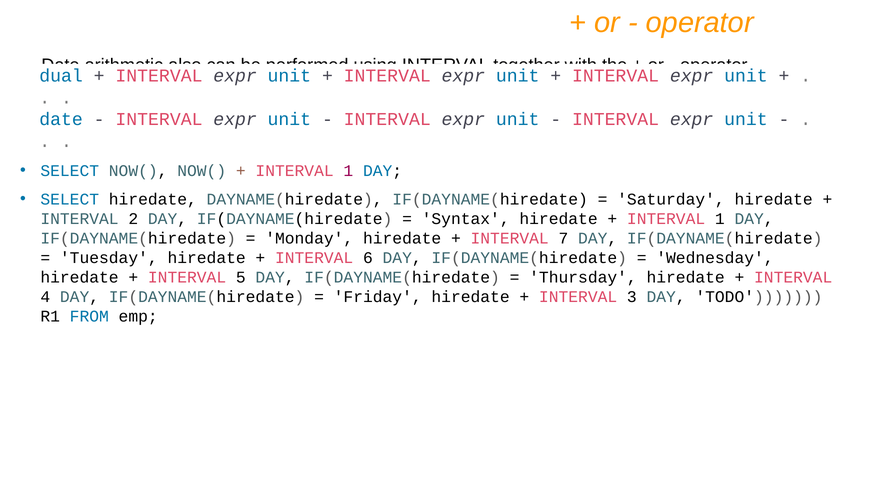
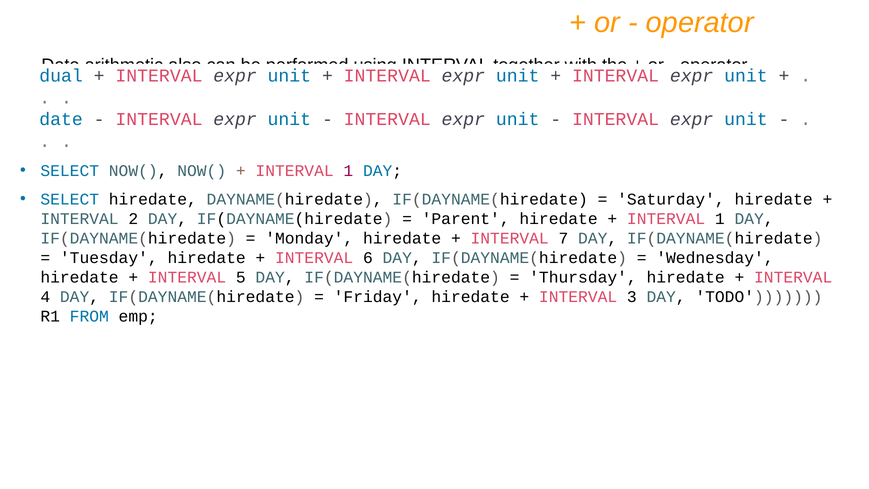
Syntax: Syntax -> Parent
